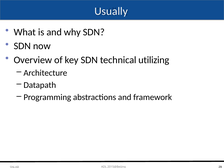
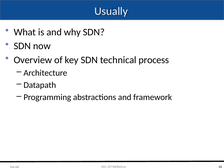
utilizing: utilizing -> process
